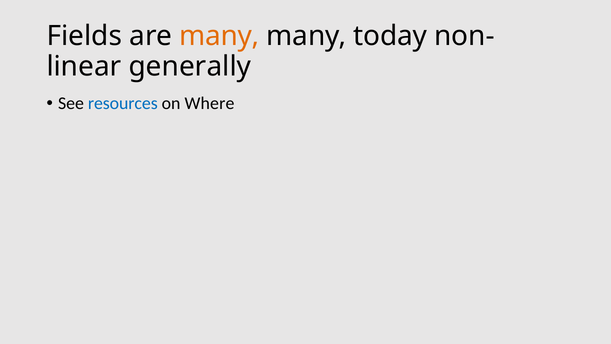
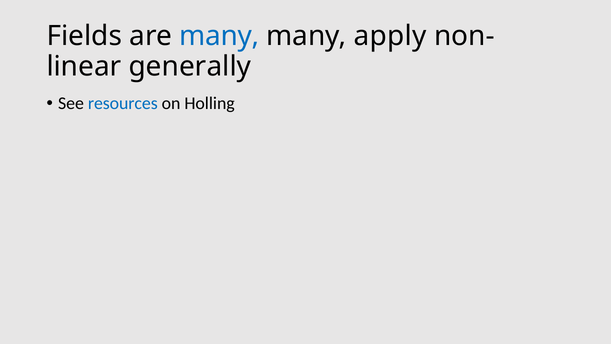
many at (219, 36) colour: orange -> blue
today: today -> apply
Where: Where -> Holling
